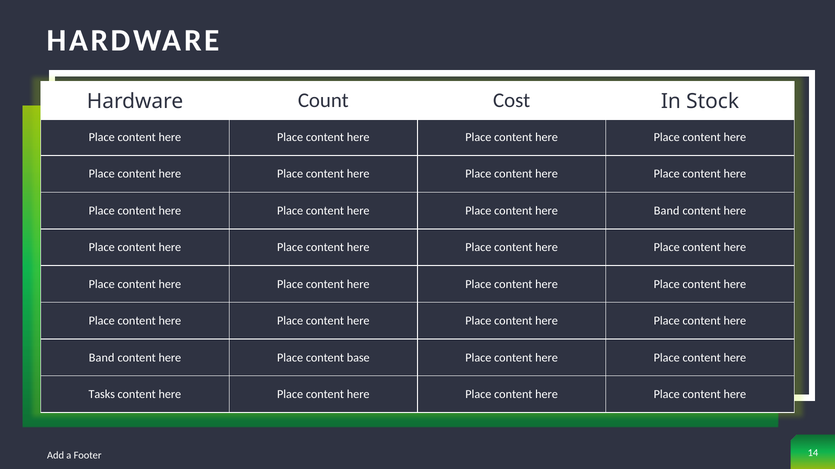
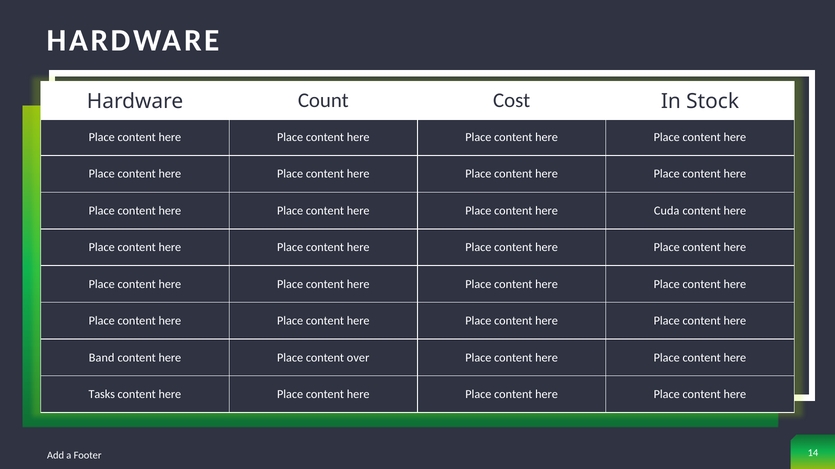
Band at (667, 211): Band -> Cuda
base: base -> over
